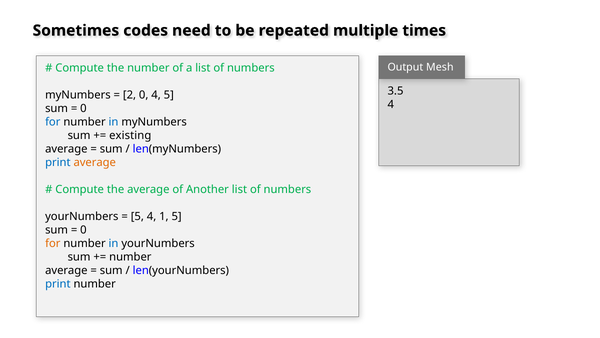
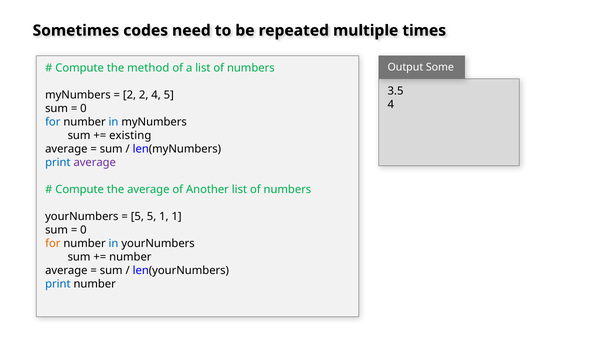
Mesh: Mesh -> Some
the number: number -> method
2 0: 0 -> 2
average at (95, 162) colour: orange -> purple
5 4: 4 -> 5
1 5: 5 -> 1
